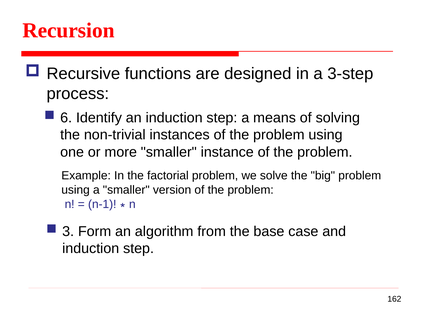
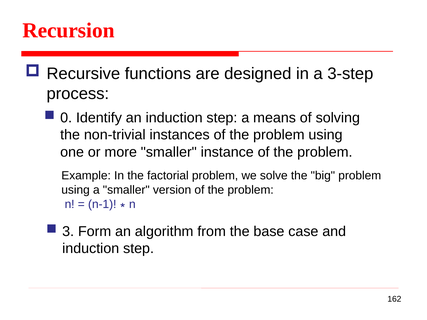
6: 6 -> 0
